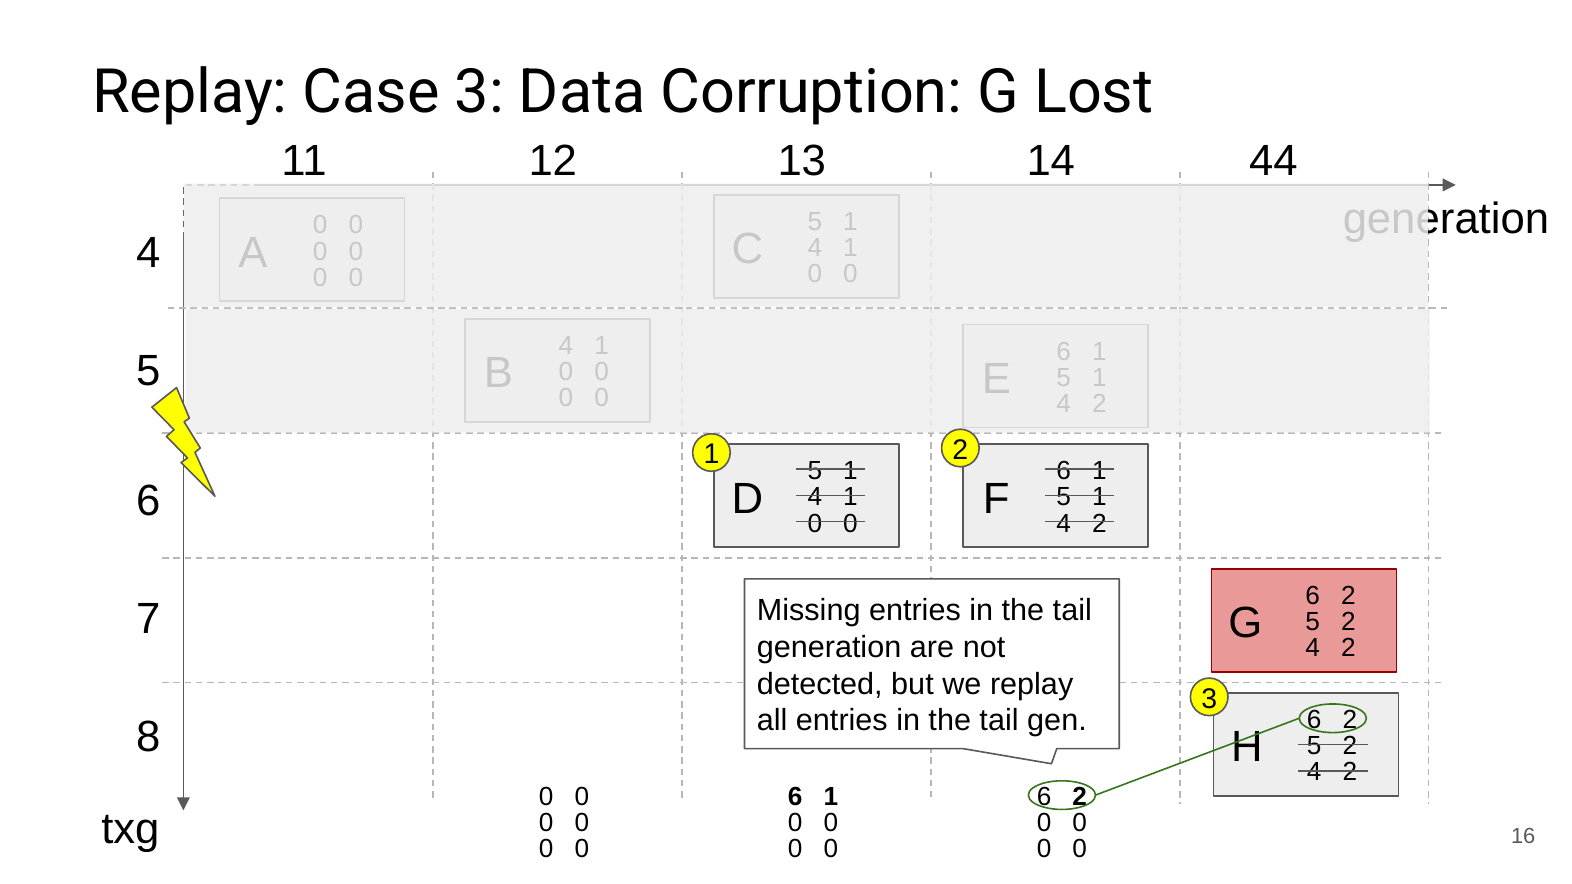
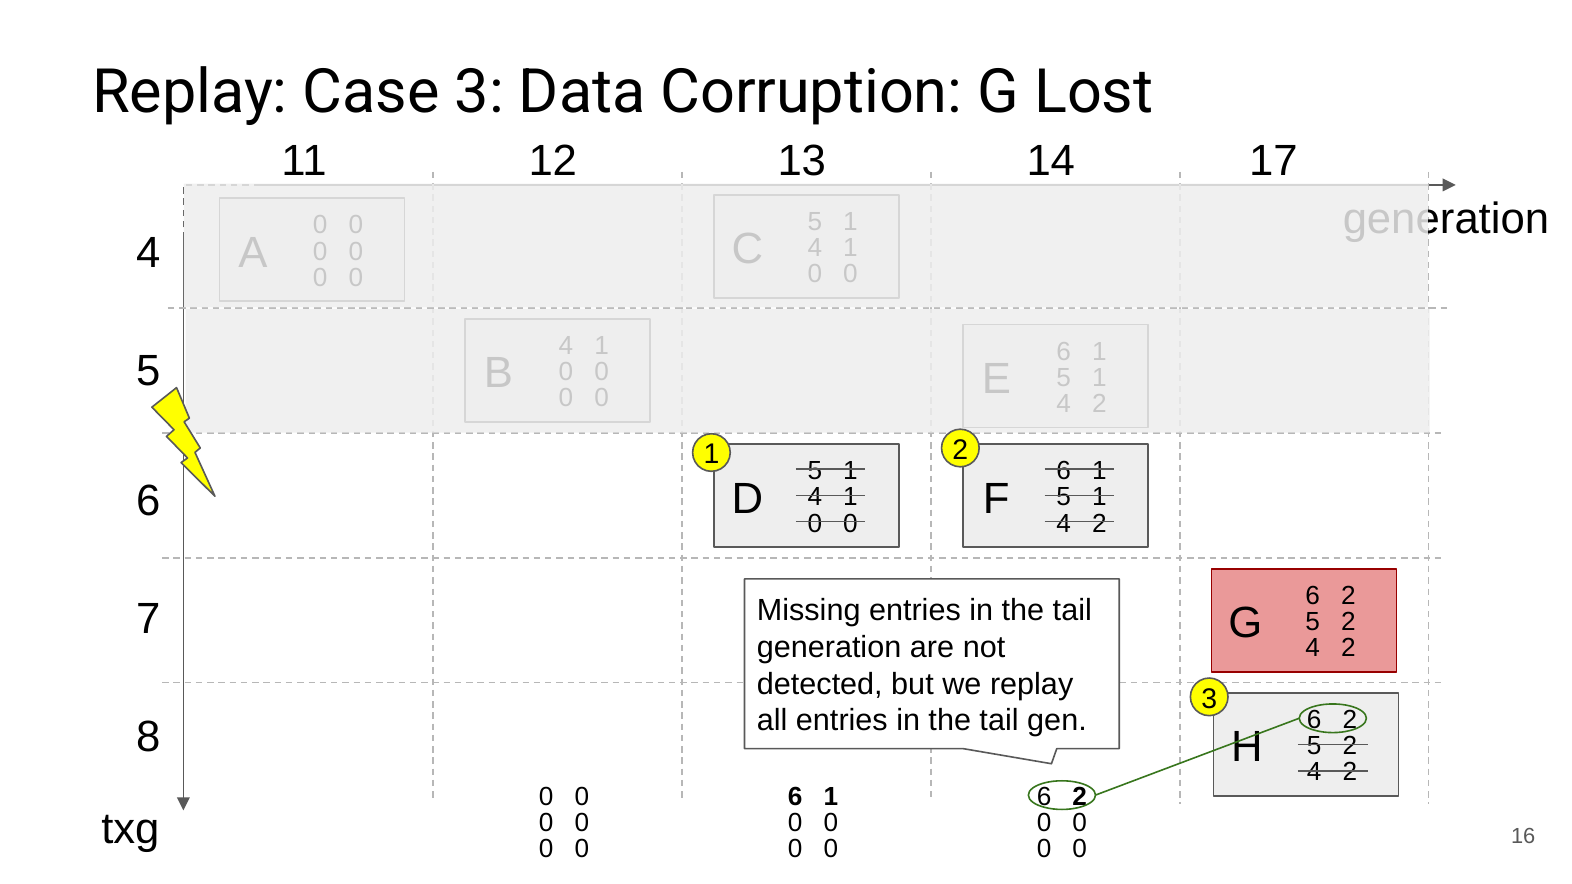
44: 44 -> 17
